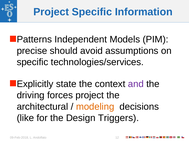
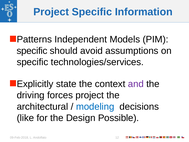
precise at (32, 51): precise -> specific
modeling colour: orange -> blue
Triggers: Triggers -> Possible
